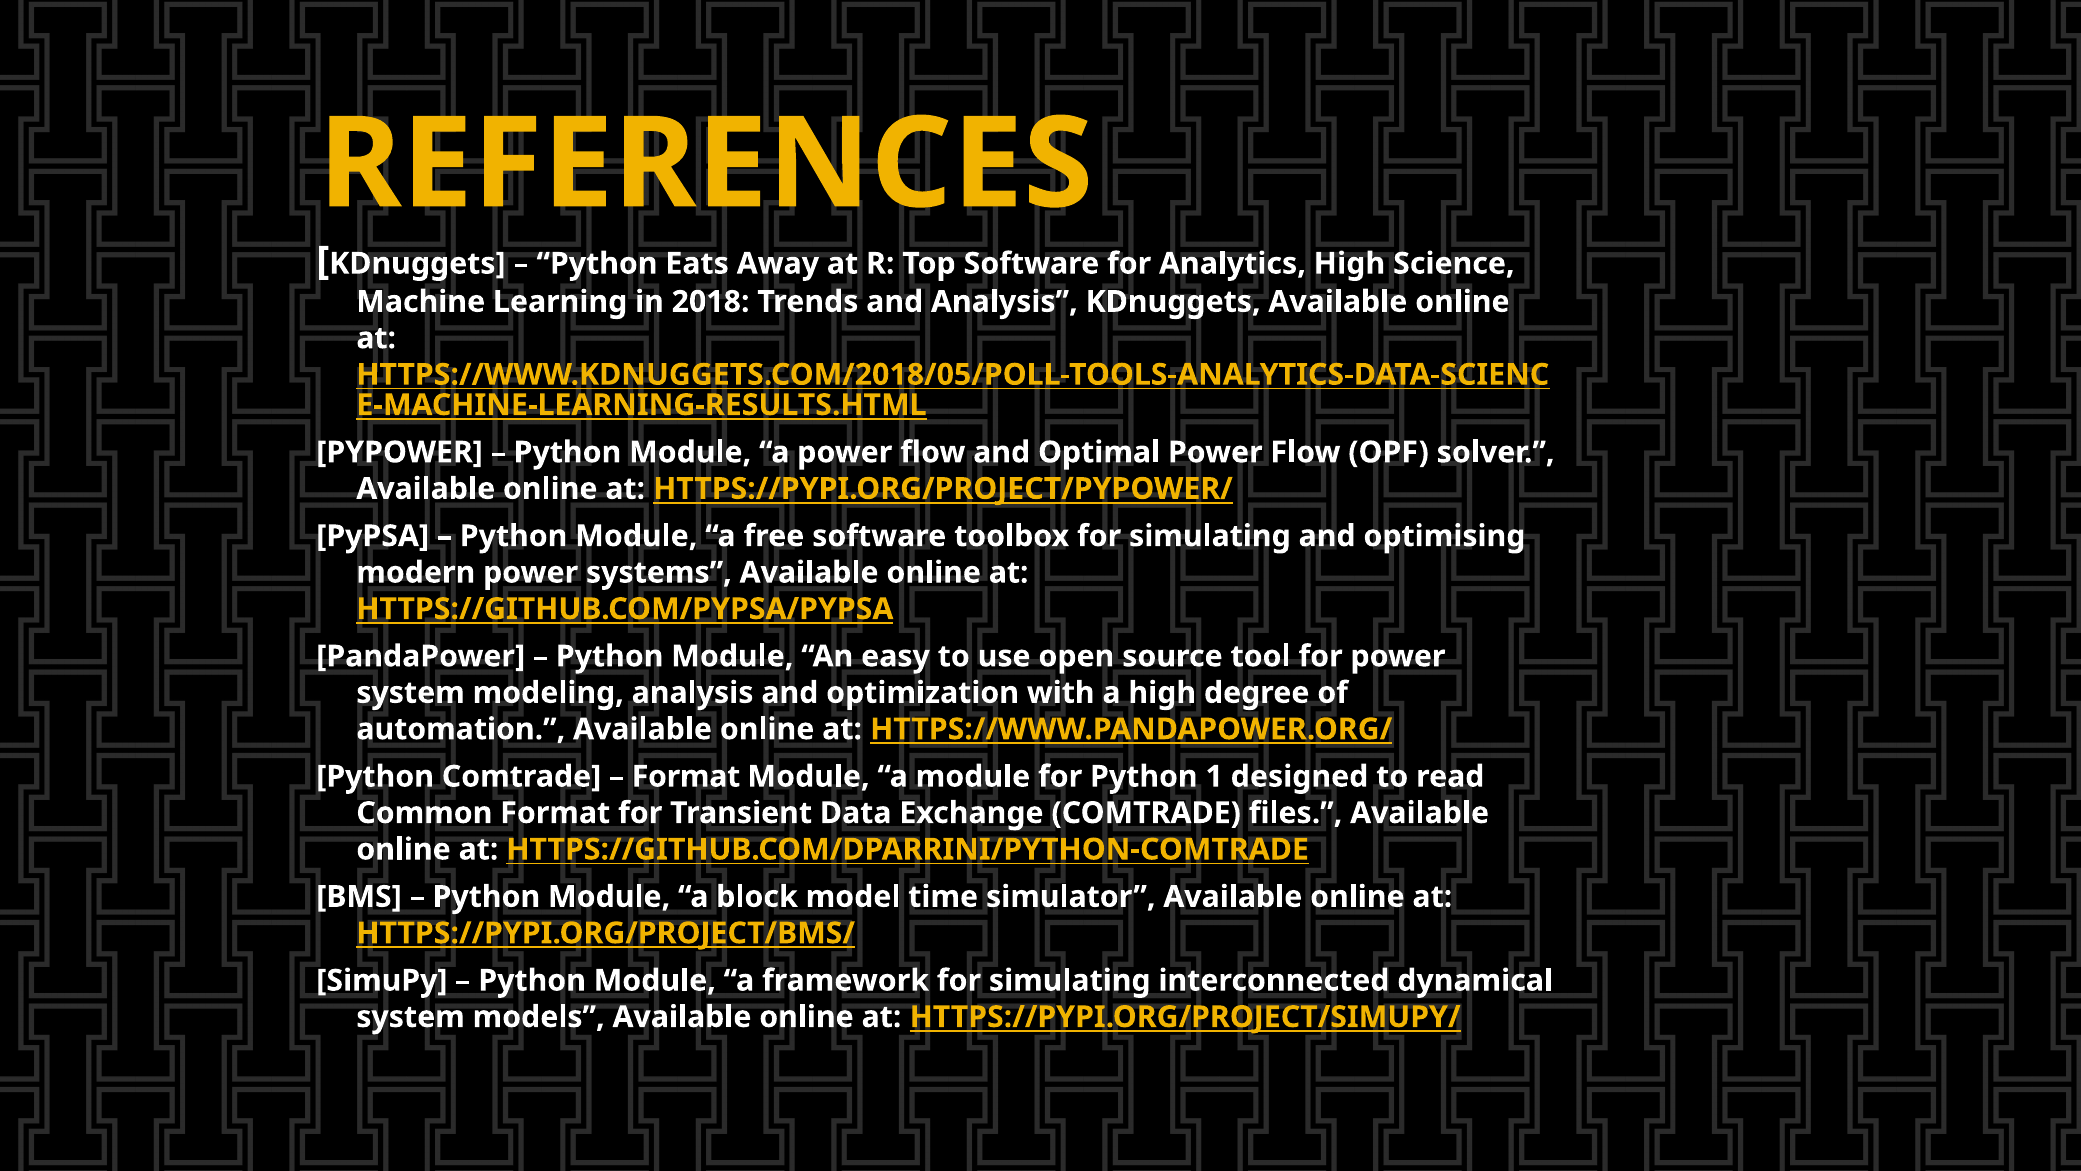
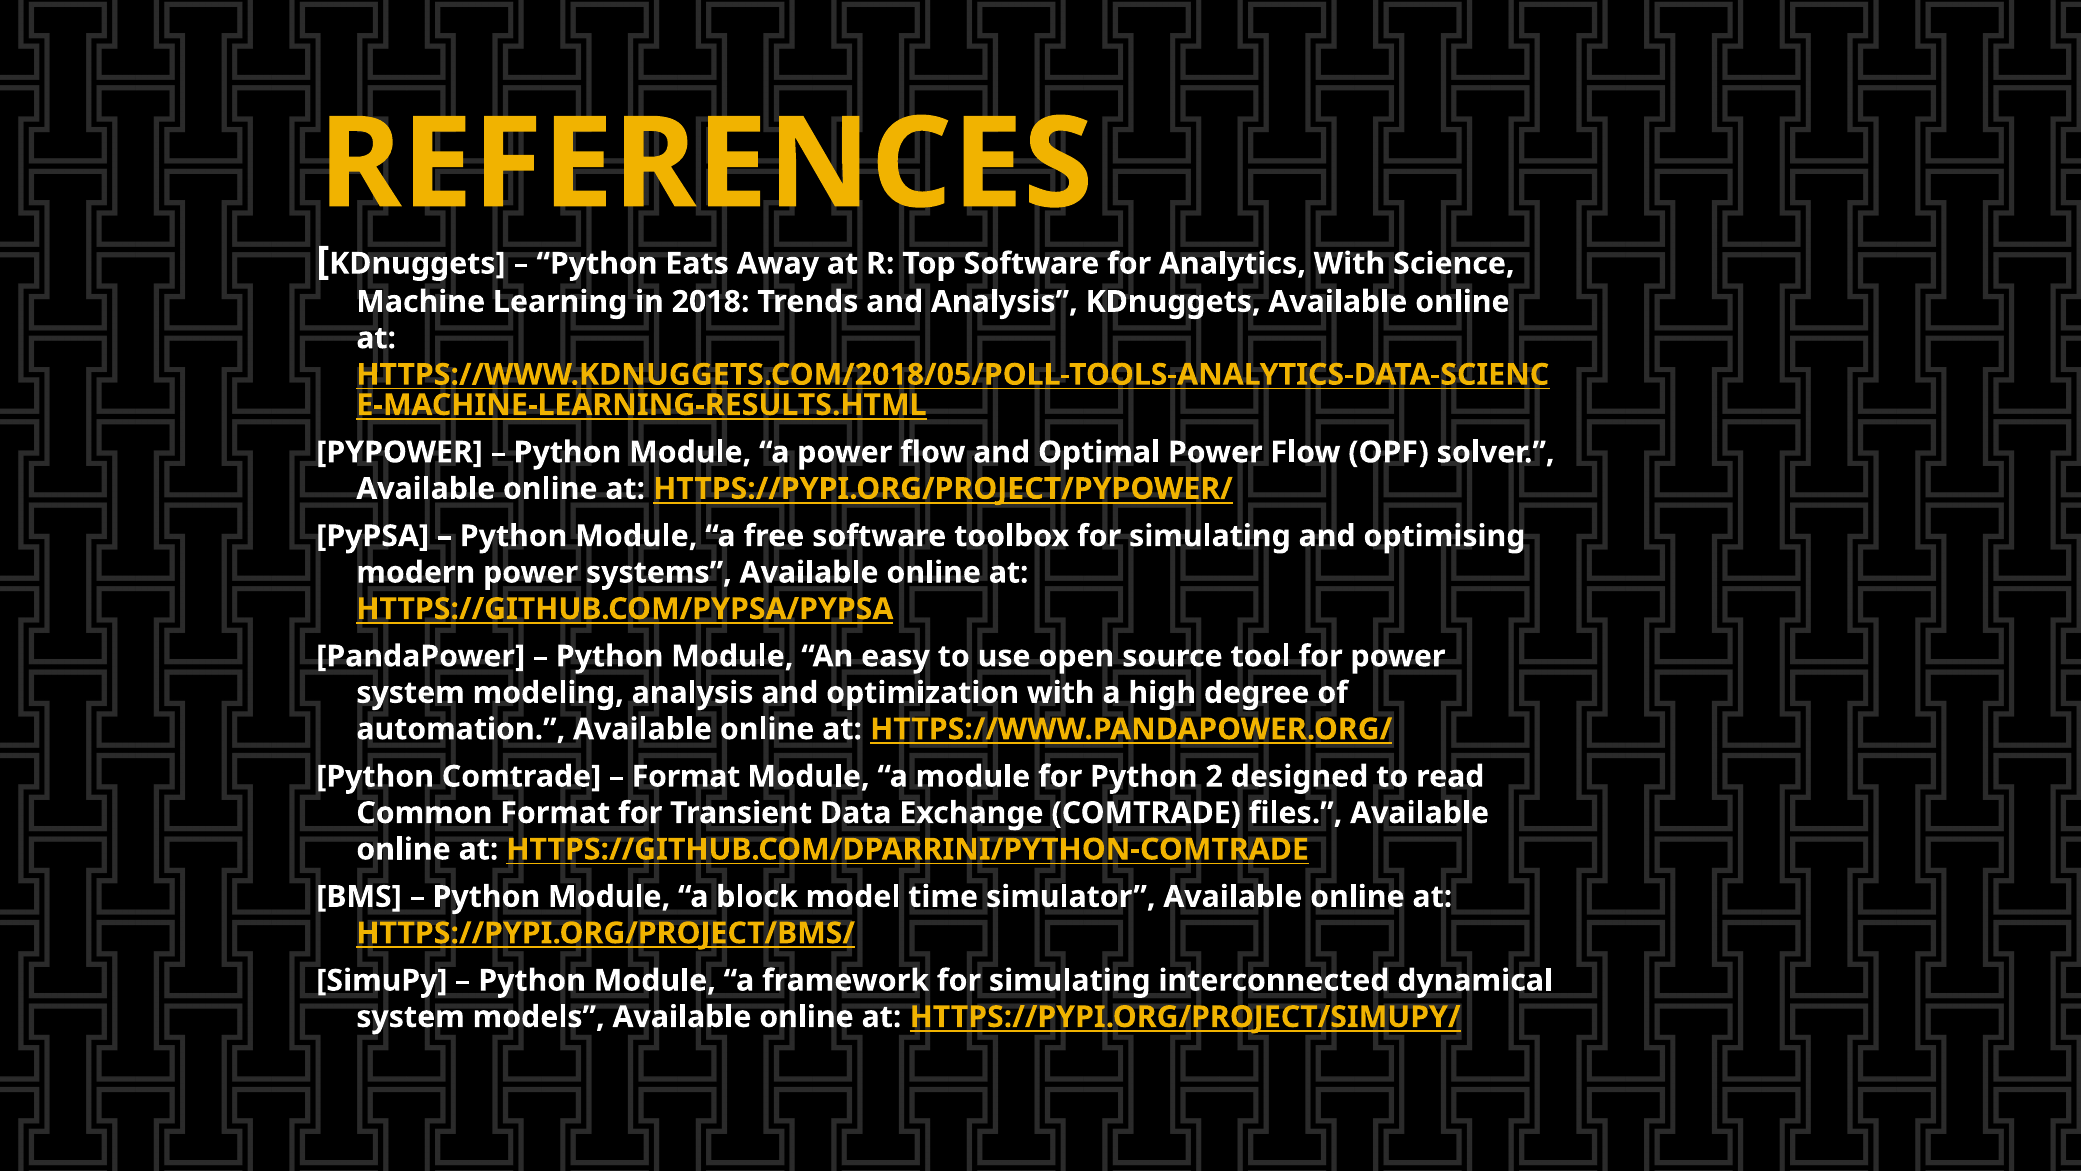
Analytics High: High -> With
1: 1 -> 2
